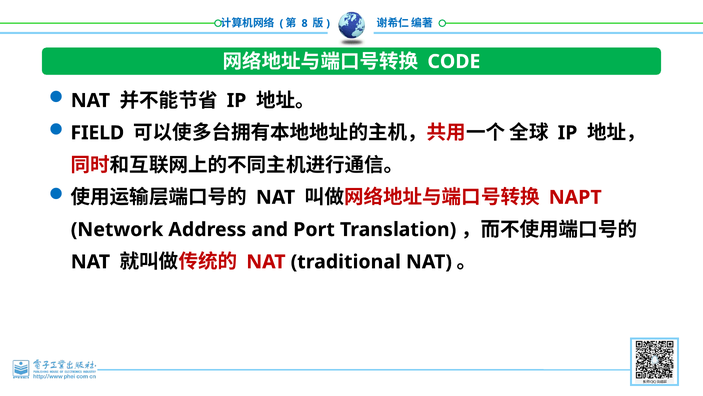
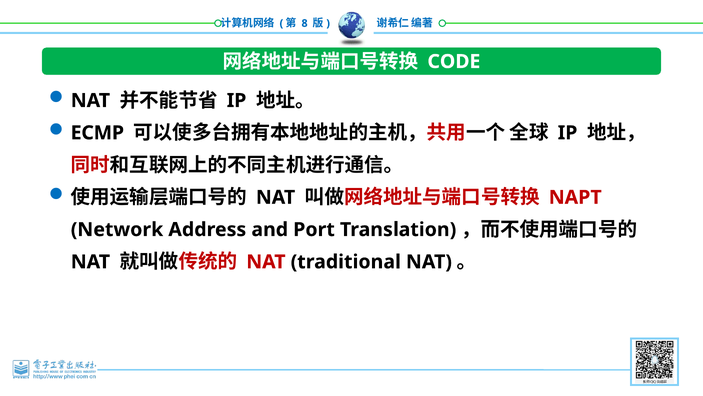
FIELD: FIELD -> ECMP
